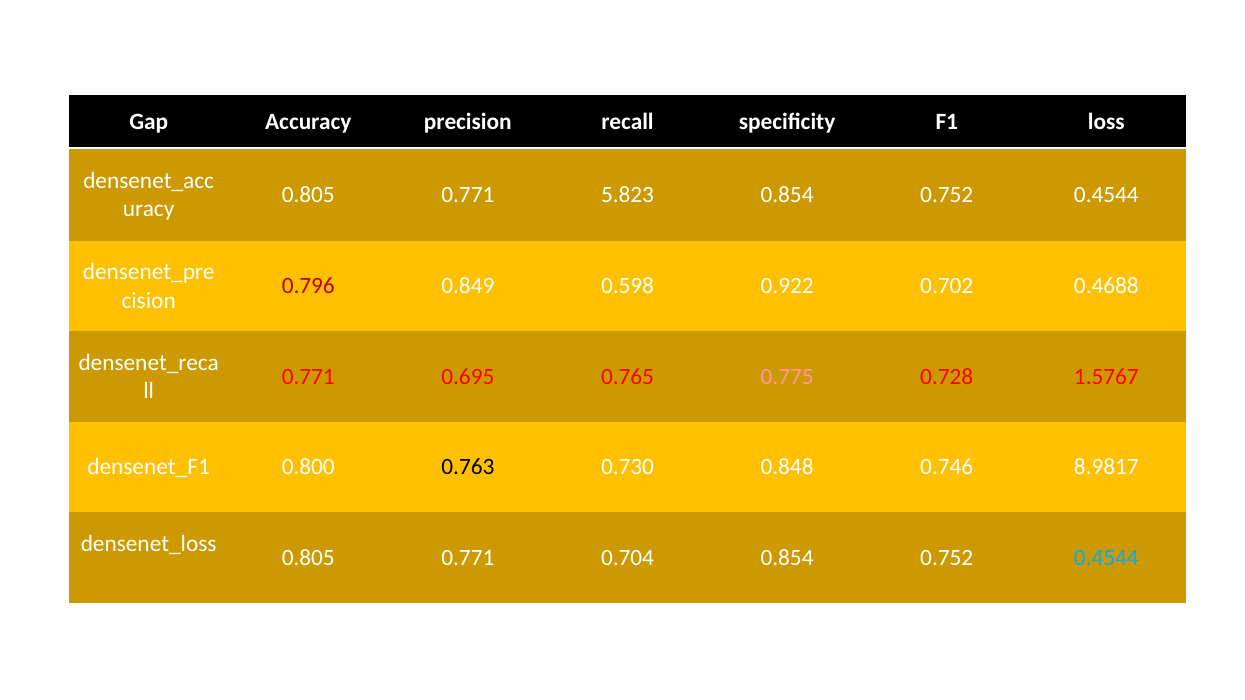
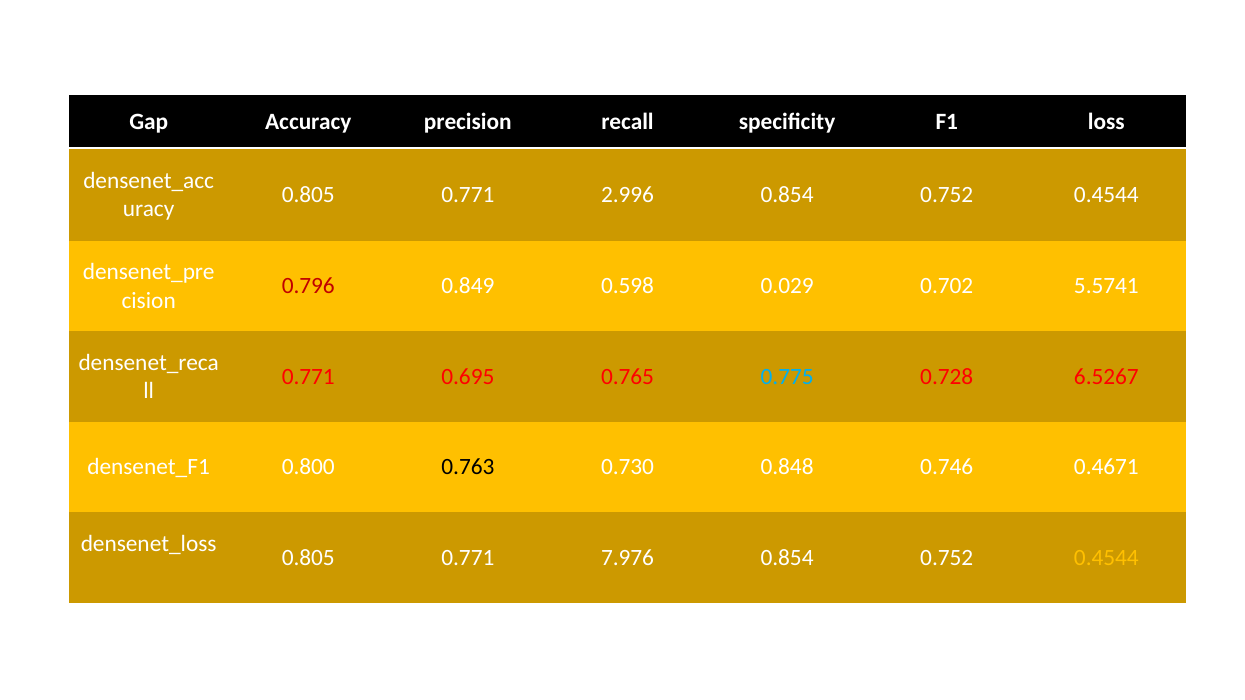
5.823: 5.823 -> 2.996
0.922: 0.922 -> 0.029
0.4688: 0.4688 -> 5.5741
0.775 colour: pink -> light blue
1.5767: 1.5767 -> 6.5267
8.9817: 8.9817 -> 0.4671
0.704: 0.704 -> 7.976
0.4544 at (1106, 558) colour: light blue -> yellow
